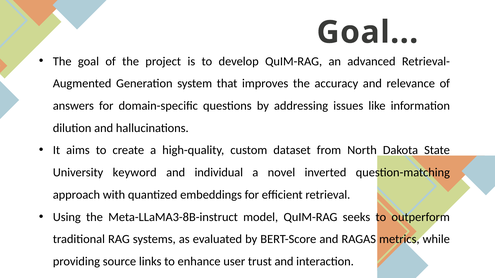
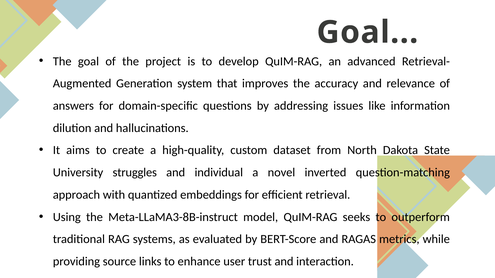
keyword: keyword -> struggles
